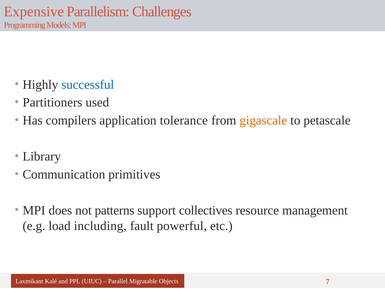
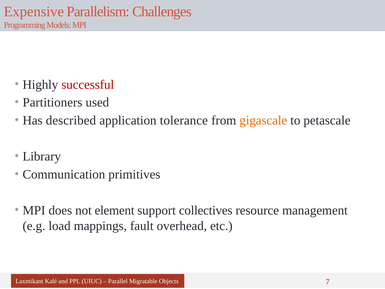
successful colour: blue -> red
compilers: compilers -> described
patterns: patterns -> element
including: including -> mappings
powerful: powerful -> overhead
